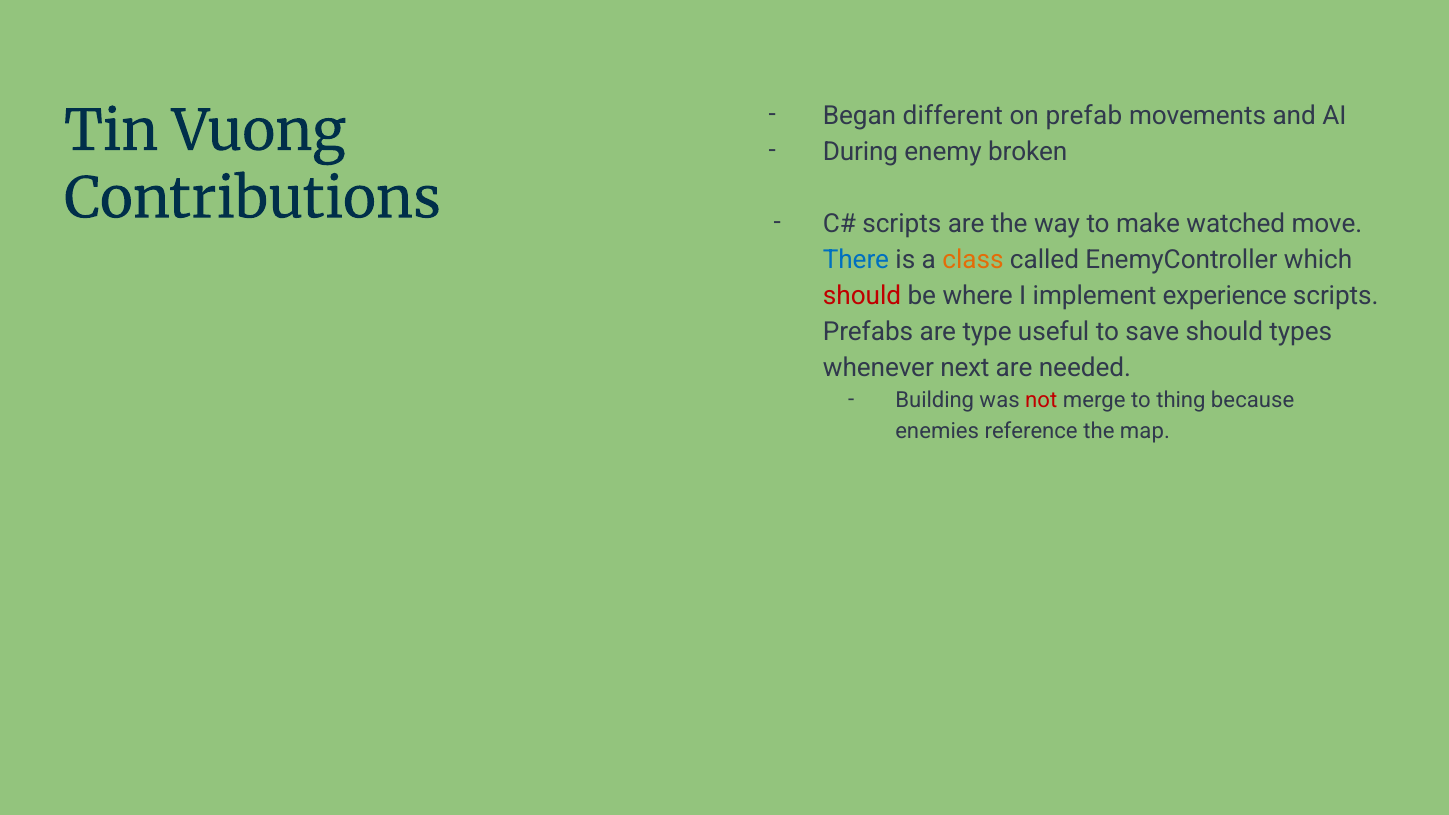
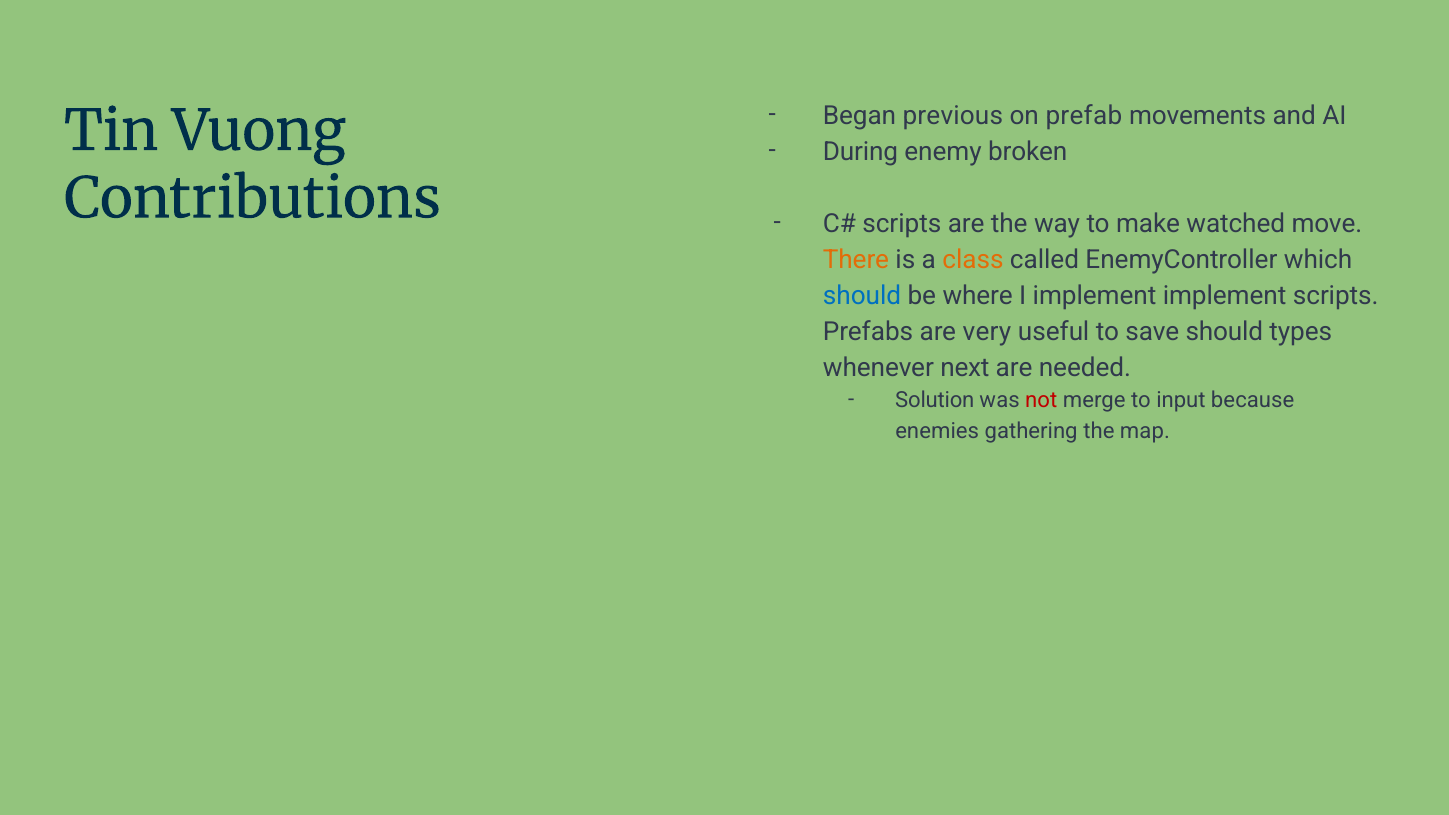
different: different -> previous
There colour: blue -> orange
should at (862, 296) colour: red -> blue
implement experience: experience -> implement
type: type -> very
Building: Building -> Solution
thing: thing -> input
reference: reference -> gathering
